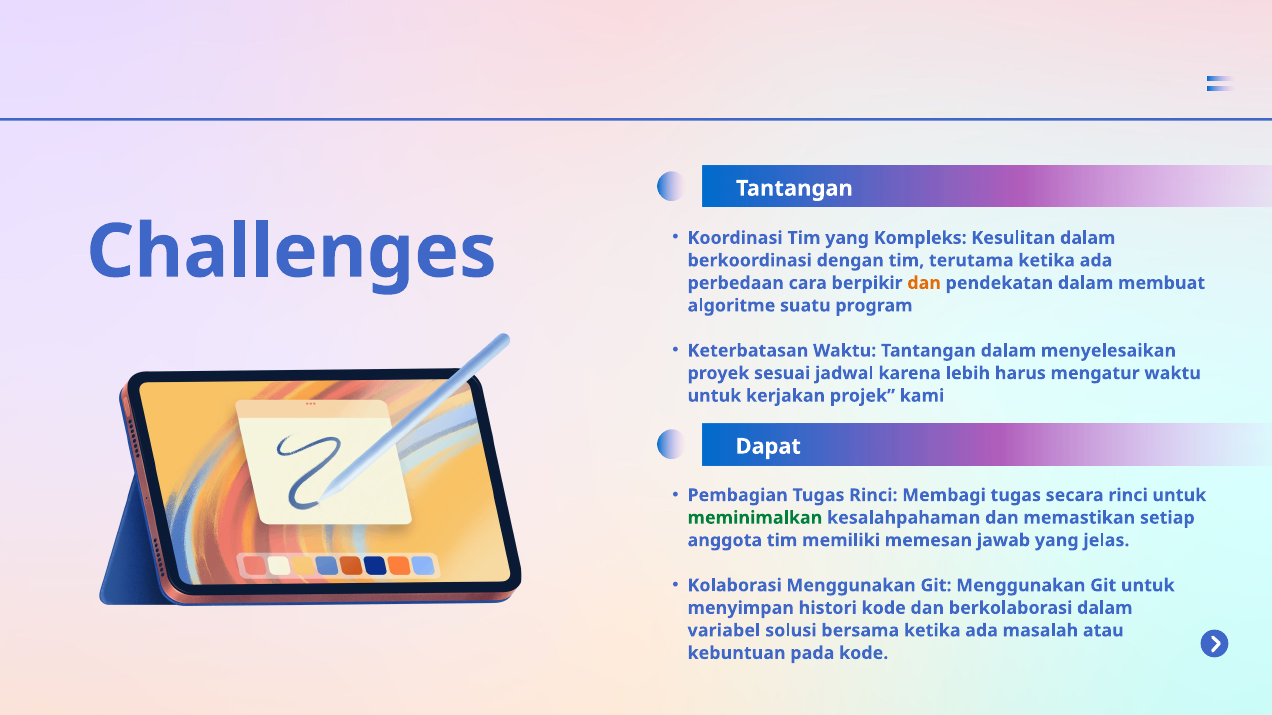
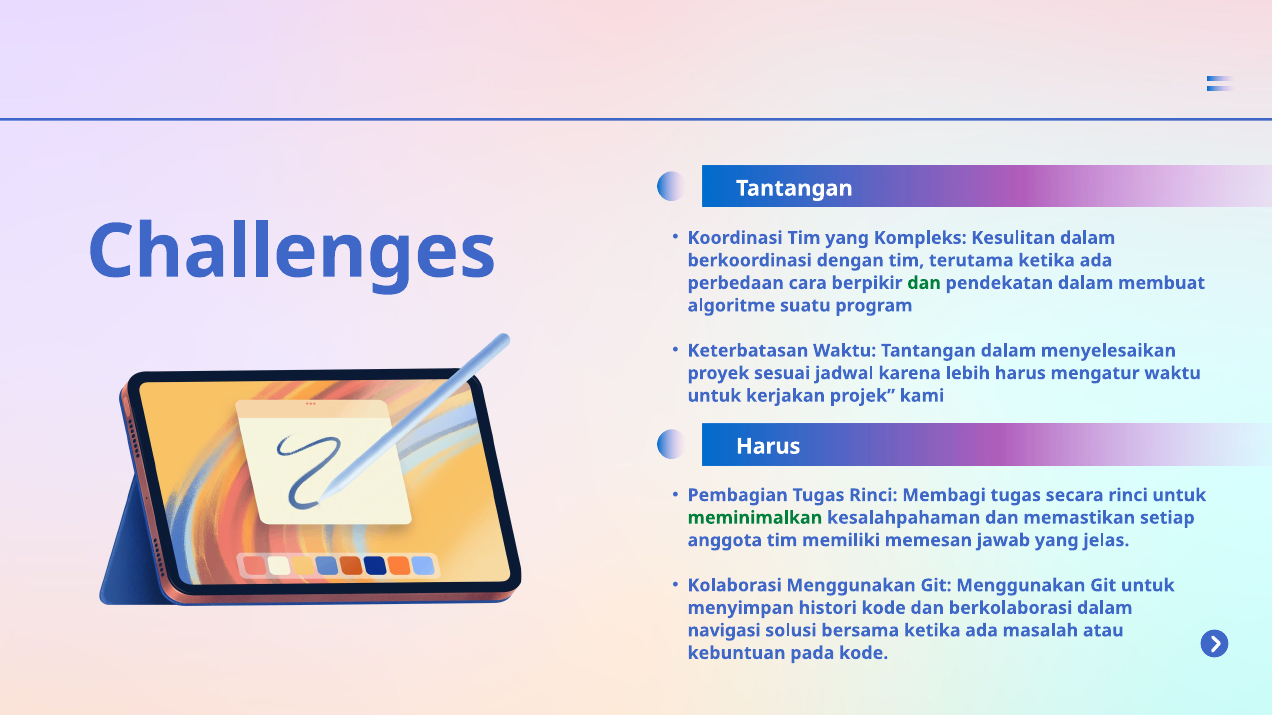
dan at (924, 283) colour: orange -> green
Dapat at (768, 447): Dapat -> Harus
variabel: variabel -> navigasi
